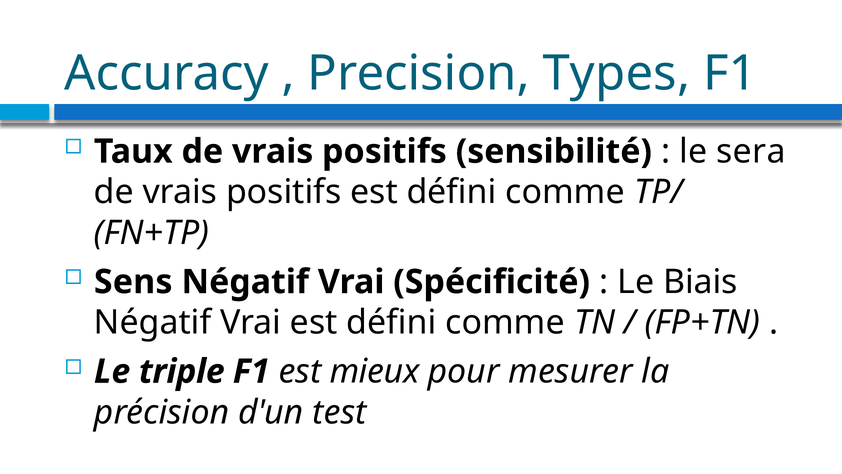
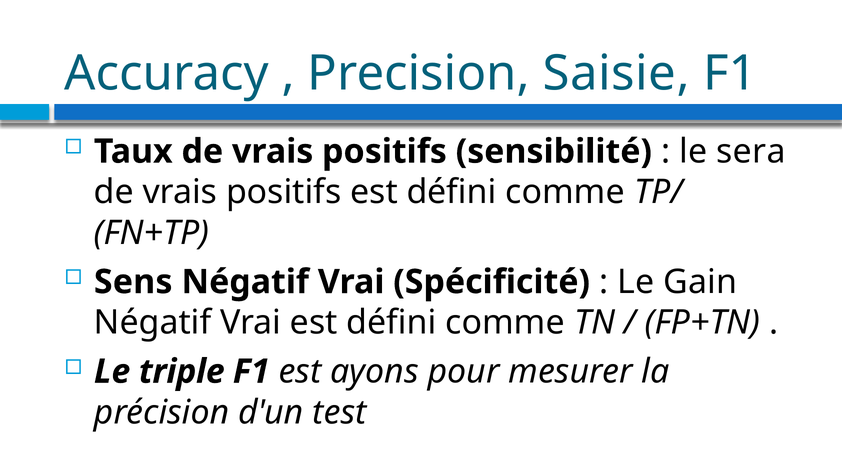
Types: Types -> Saisie
Biais: Biais -> Gain
mieux: mieux -> ayons
